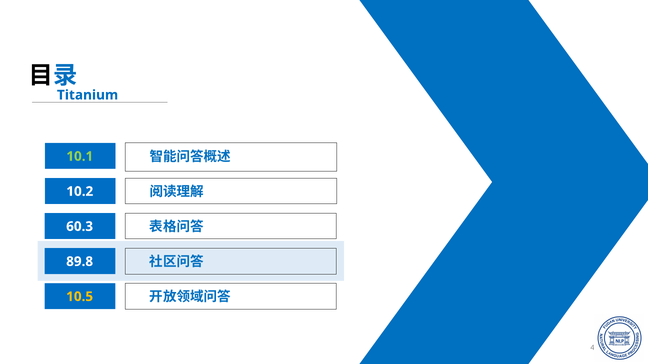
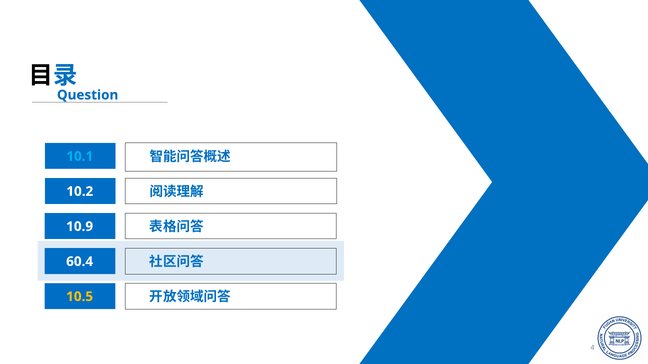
Titanium: Titanium -> Question
10.1 colour: light green -> light blue
60.3: 60.3 -> 10.9
89.8: 89.8 -> 60.4
